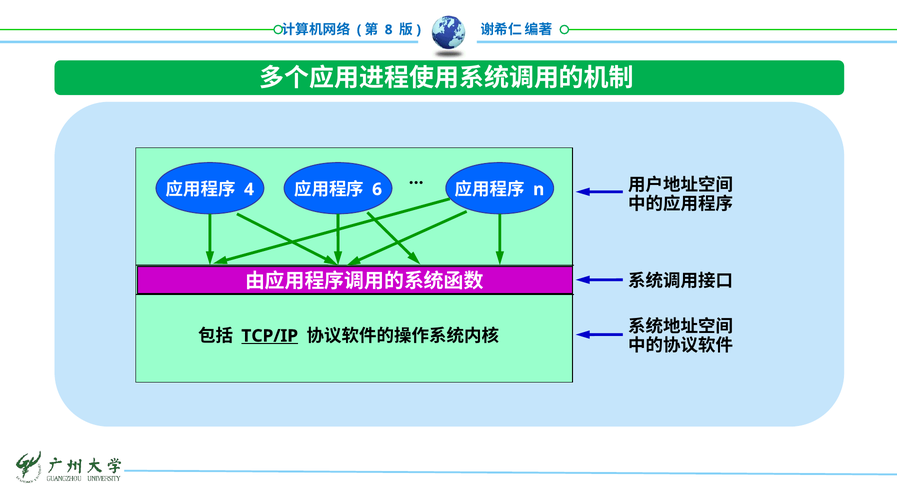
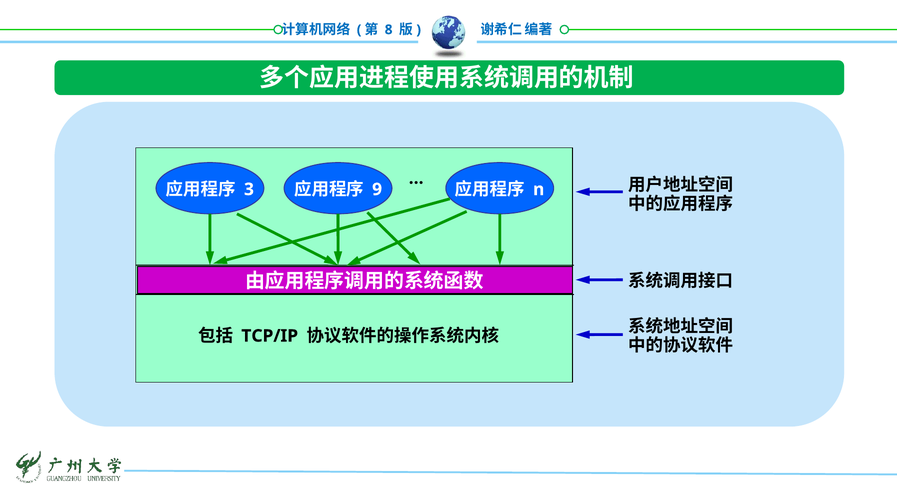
4: 4 -> 3
6: 6 -> 9
TCP/IP underline: present -> none
